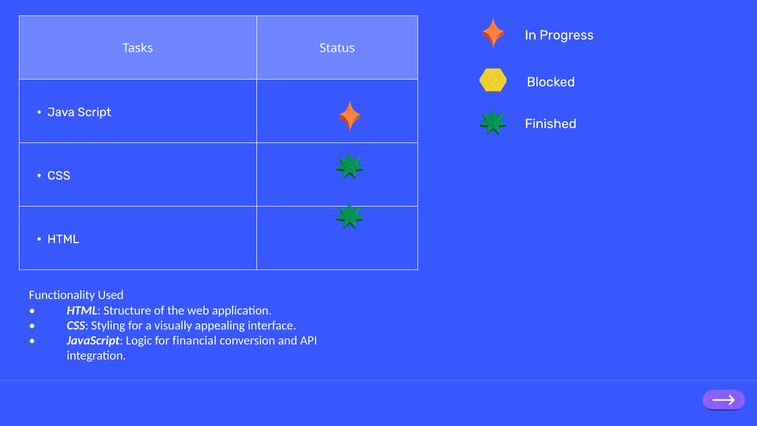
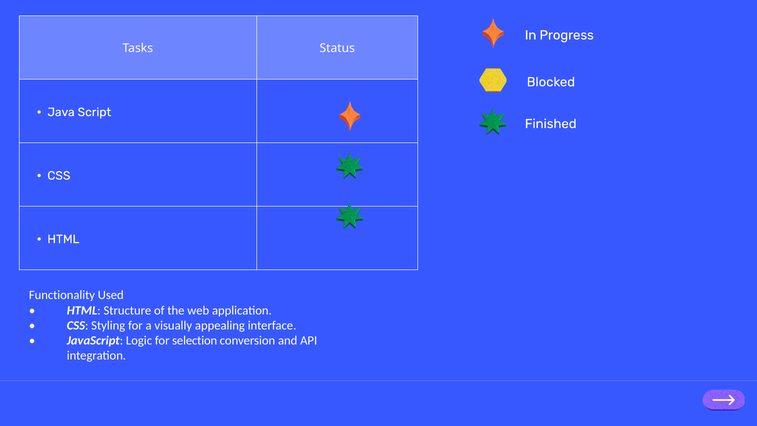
financial: financial -> selection
